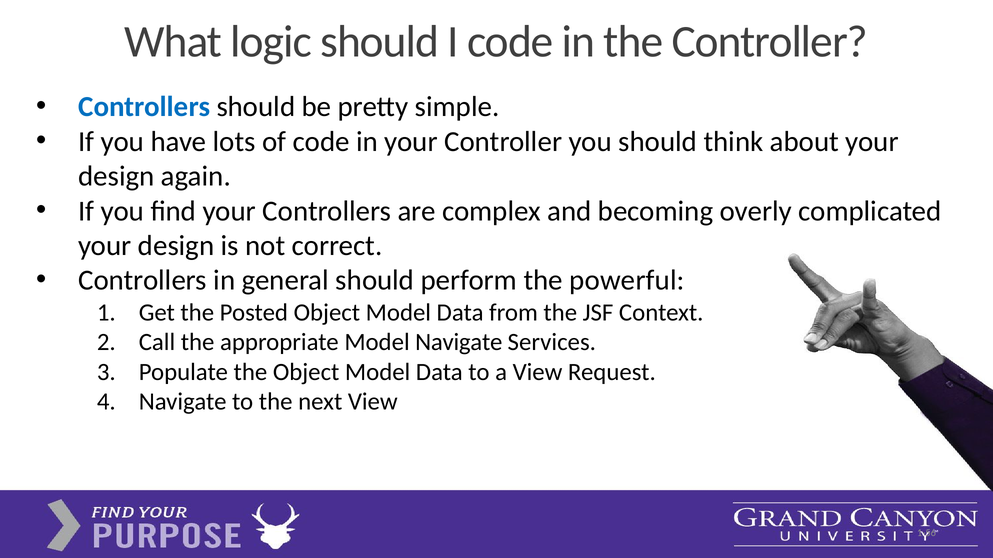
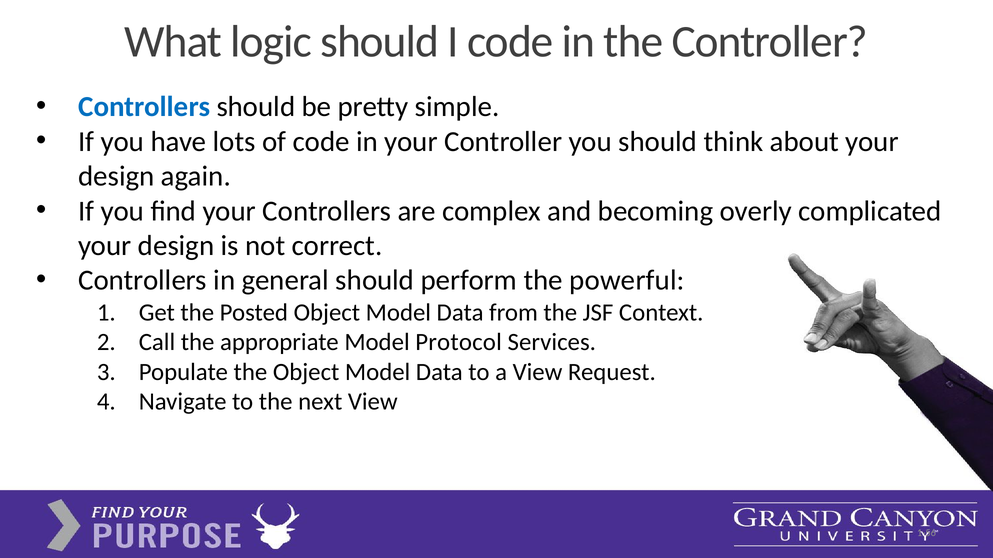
Model Navigate: Navigate -> Protocol
